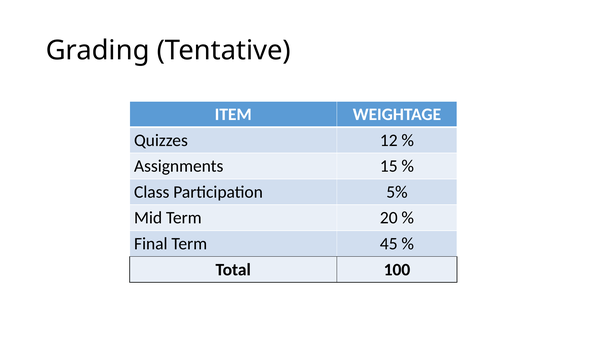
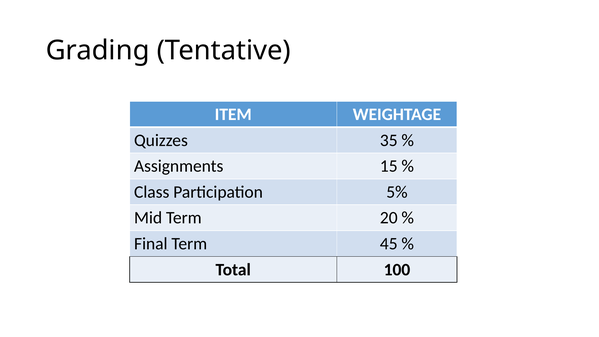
12: 12 -> 35
